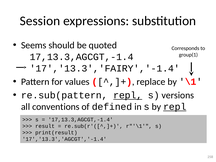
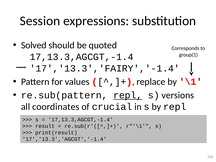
Seems: Seems -> Solved
conventions: conventions -> coordinates
defined: defined -> crucial
repl at (175, 107) underline: present -> none
